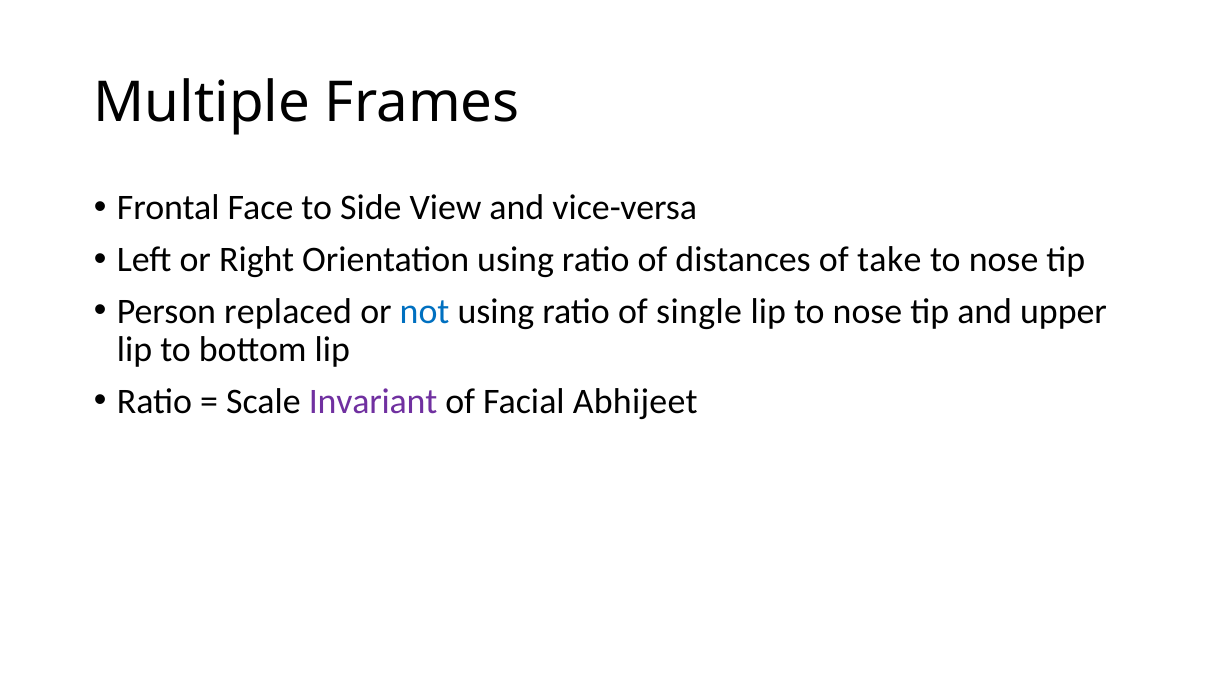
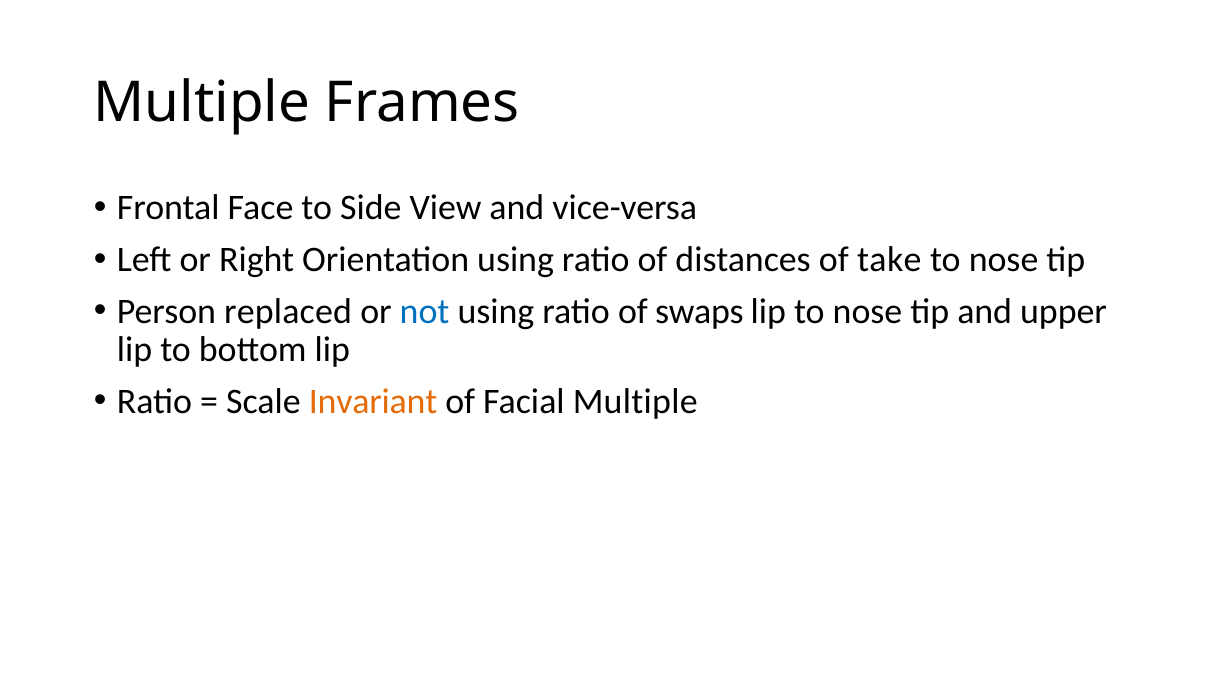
single: single -> swaps
Invariant colour: purple -> orange
Facial Abhijeet: Abhijeet -> Multiple
